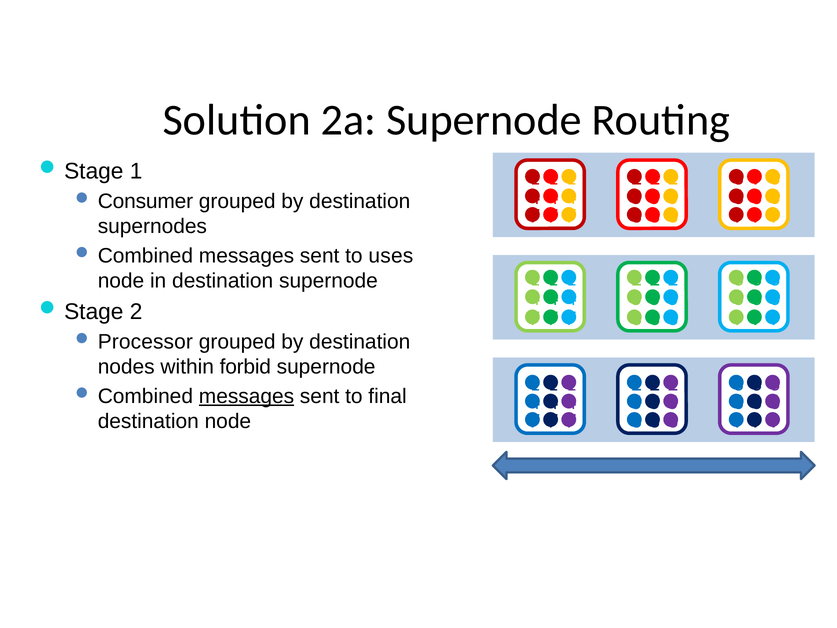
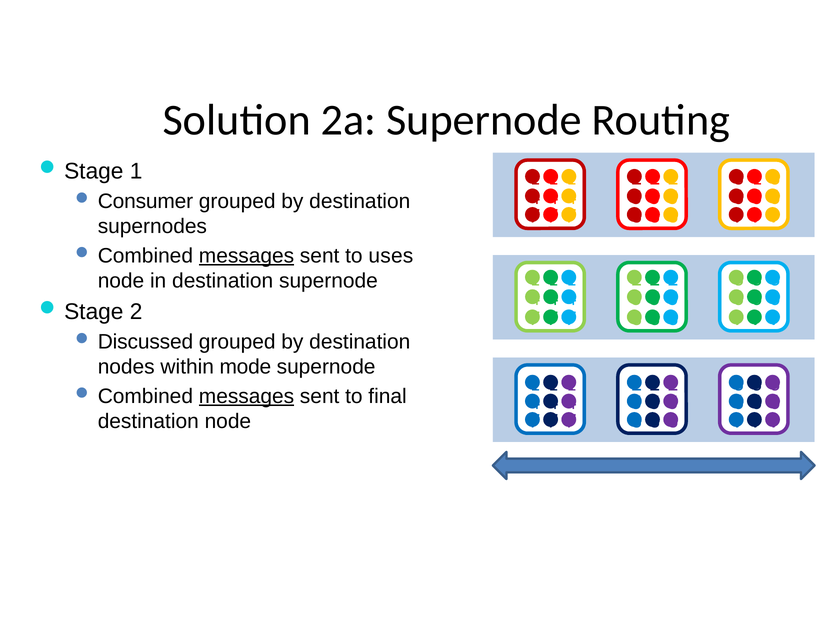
3 9: 9 -> 1
messages at (247, 256) underline: none -> present
Processor: Processor -> Discussed
forbid: forbid -> mode
